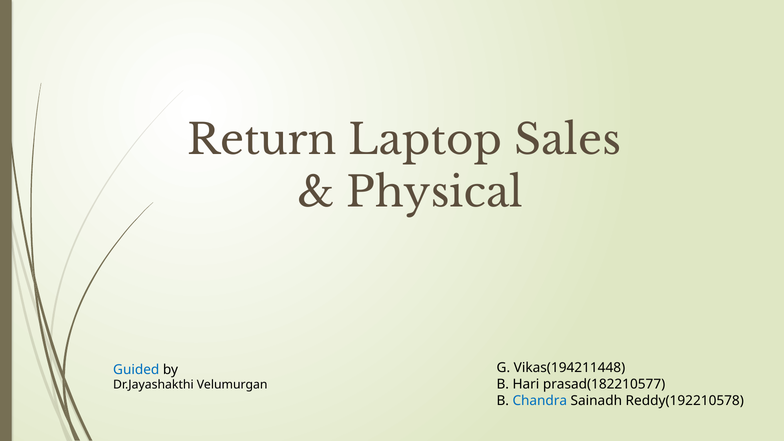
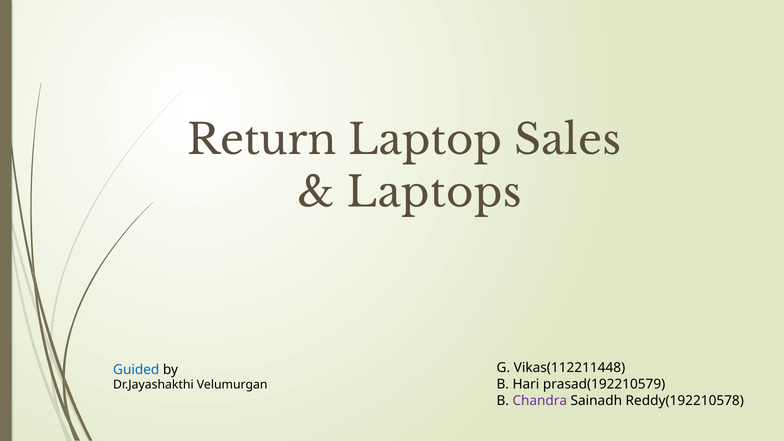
Physical: Physical -> Laptops
Vikas(194211448: Vikas(194211448 -> Vikas(112211448
prasad(182210577: prasad(182210577 -> prasad(192210579
Chandra colour: blue -> purple
